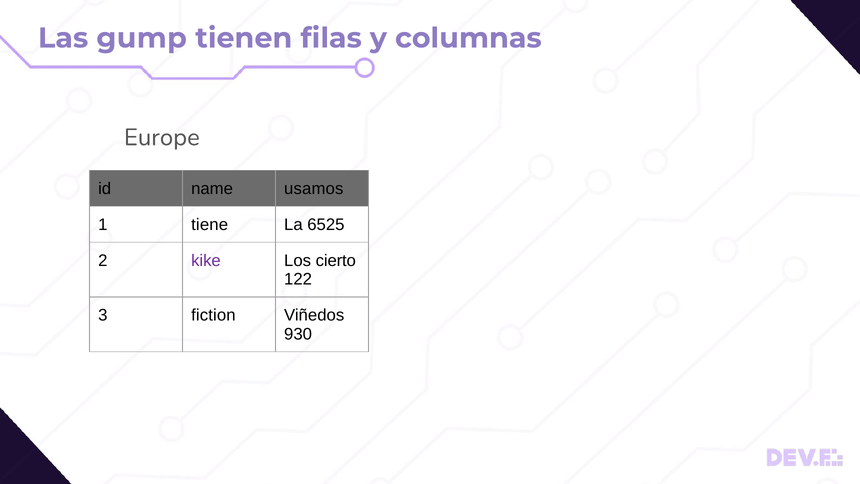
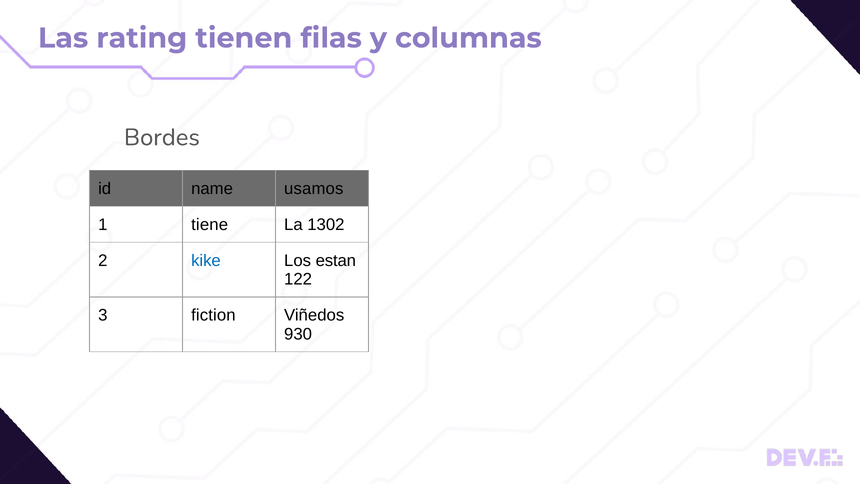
gump: gump -> rating
Europe: Europe -> Bordes
6525: 6525 -> 1302
kike colour: purple -> blue
cierto: cierto -> estan
